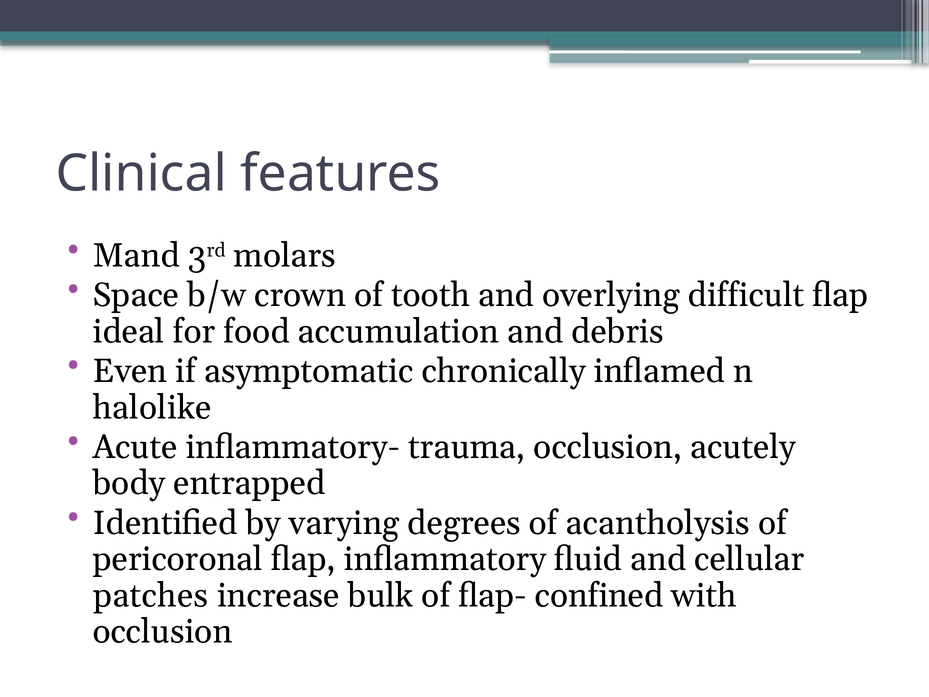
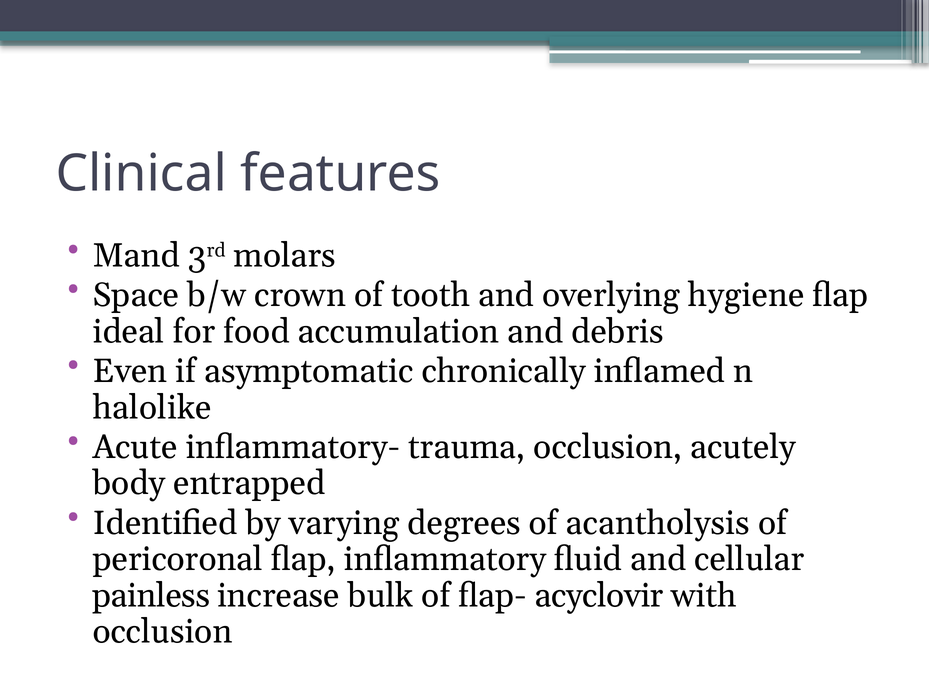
difficult: difficult -> hygiene
patches: patches -> painless
confined: confined -> acyclovir
